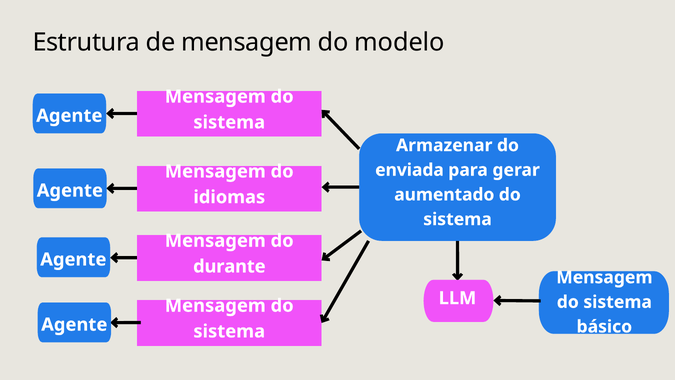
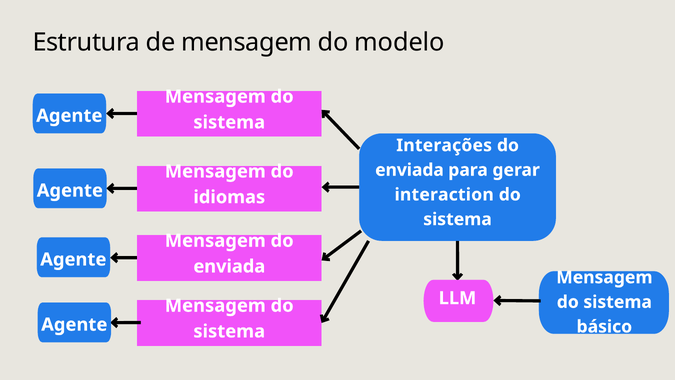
Armazenar: Armazenar -> Interações
aumentado: aumentado -> interaction
durante at (229, 266): durante -> enviada
